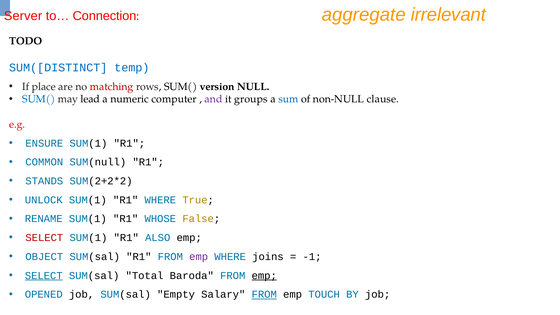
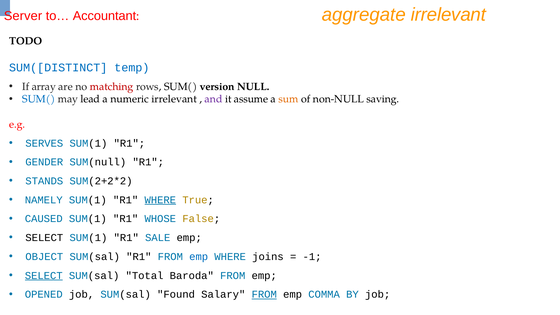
Connection: Connection -> Accountant
place: place -> array
numeric computer: computer -> irrelevant
groups: groups -> assume
sum colour: blue -> orange
clause: clause -> saving
ENSURE: ENSURE -> SERVES
COMMON: COMMON -> GENDER
UNLOCK: UNLOCK -> NAMELY
WHERE at (160, 200) underline: none -> present
RENAME: RENAME -> CAUSED
SELECT at (44, 238) colour: red -> black
ALSO: ALSO -> SALE
emp at (199, 257) colour: purple -> blue
emp at (264, 276) underline: present -> none
Empty: Empty -> Found
TOUCH: TOUCH -> COMMA
